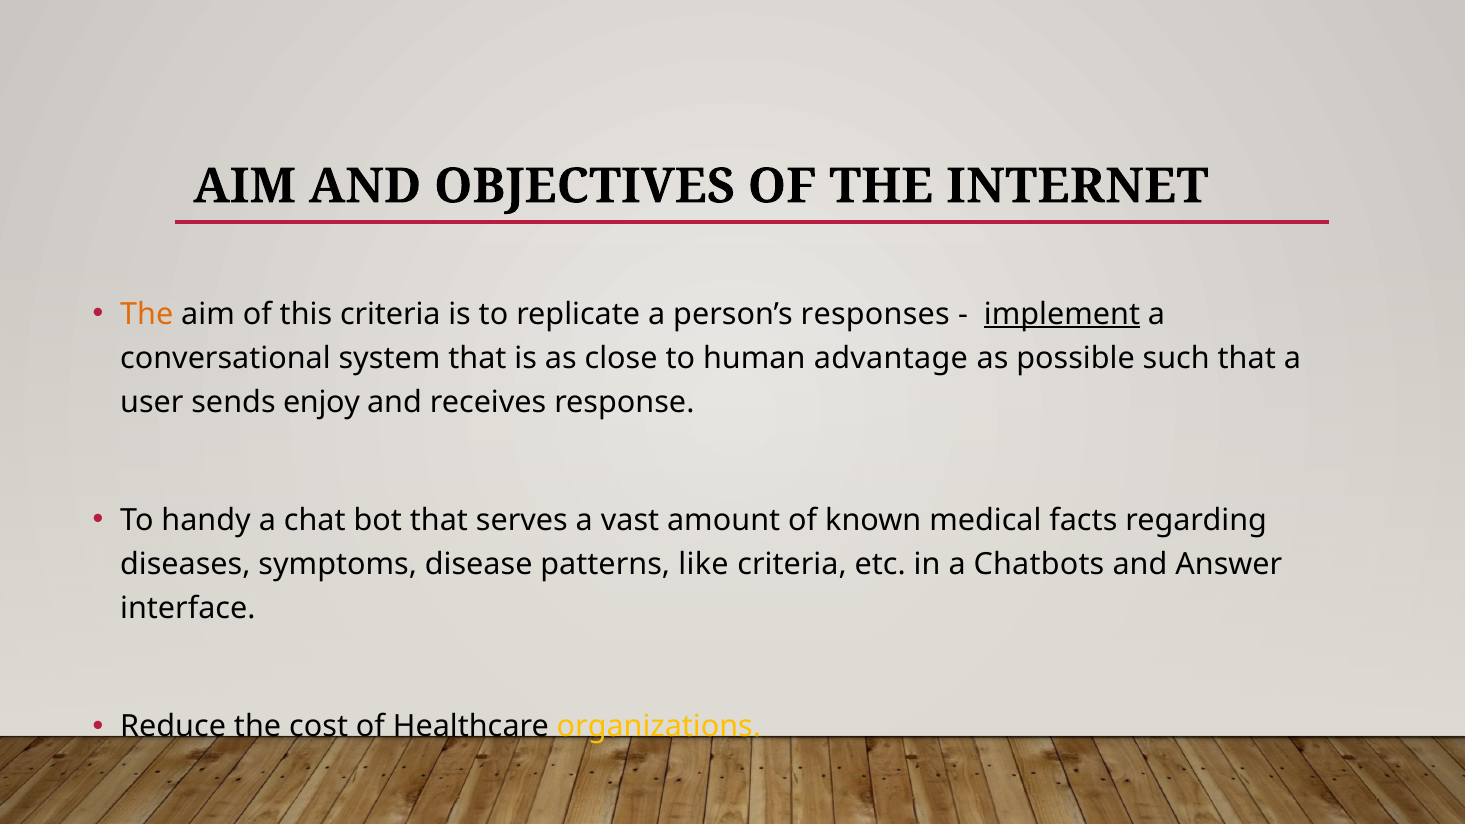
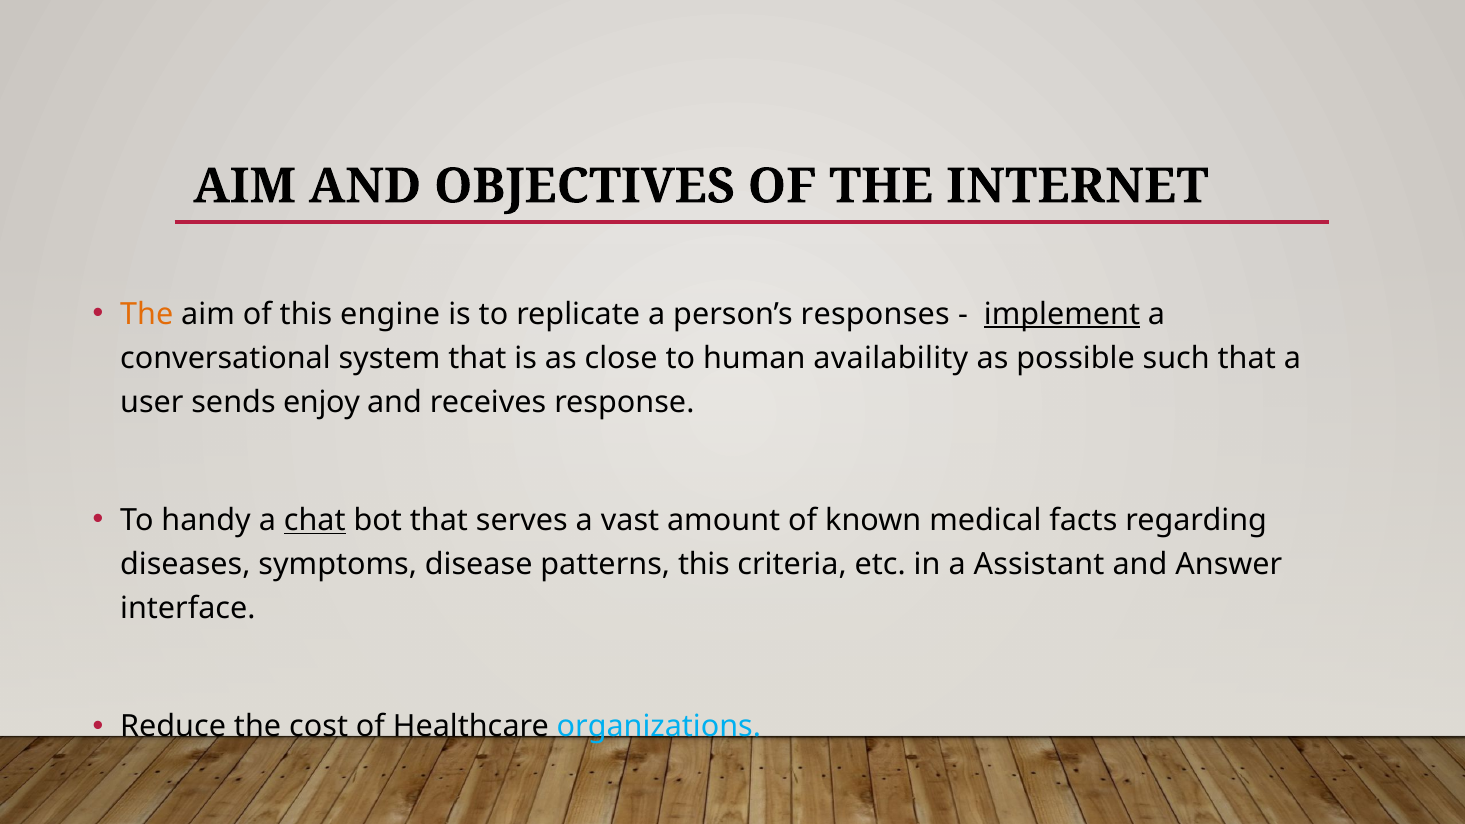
this criteria: criteria -> engine
advantage: advantage -> availability
chat underline: none -> present
patterns like: like -> this
Chatbots: Chatbots -> Assistant
organizations colour: yellow -> light blue
